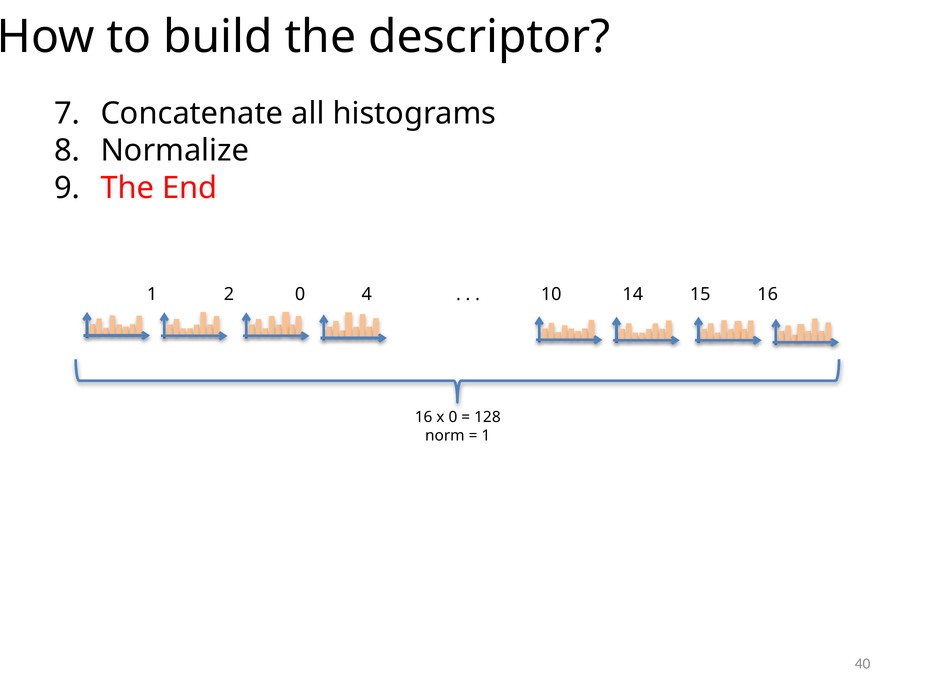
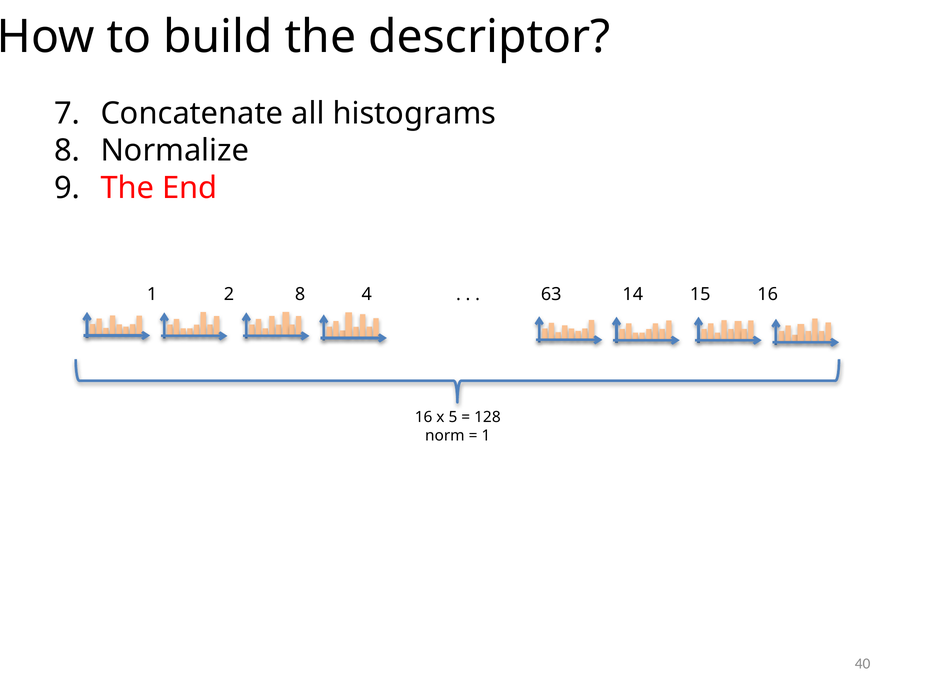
2 0: 0 -> 8
10: 10 -> 63
x 0: 0 -> 5
